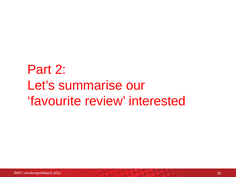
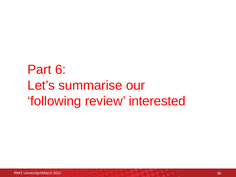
2: 2 -> 6
favourite: favourite -> following
